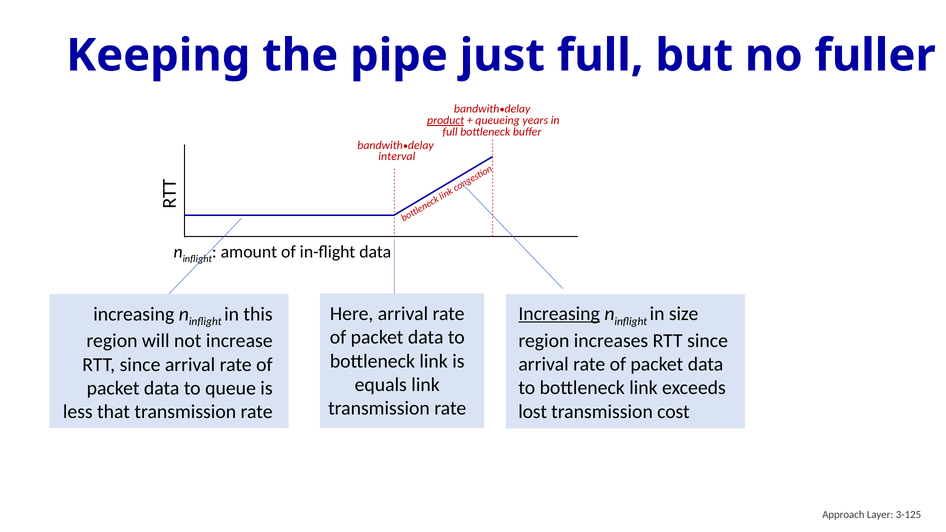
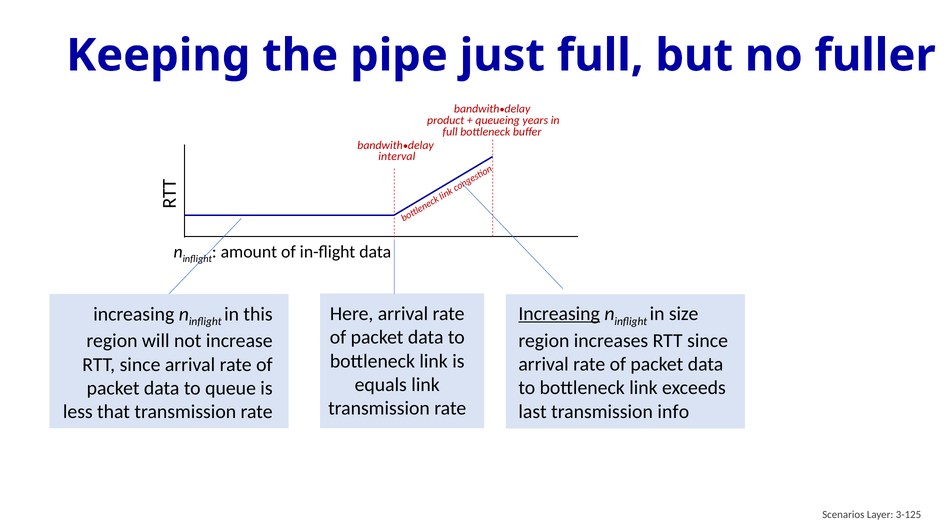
product underline: present -> none
lost: lost -> last
cost: cost -> info
Approach: Approach -> Scenarios
